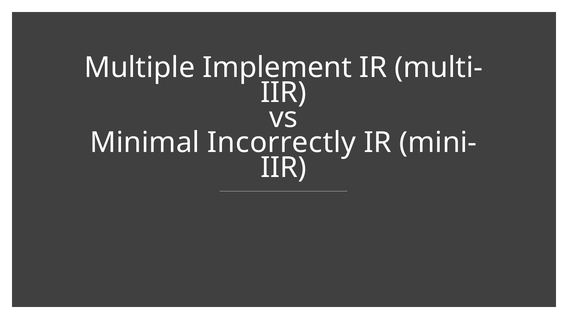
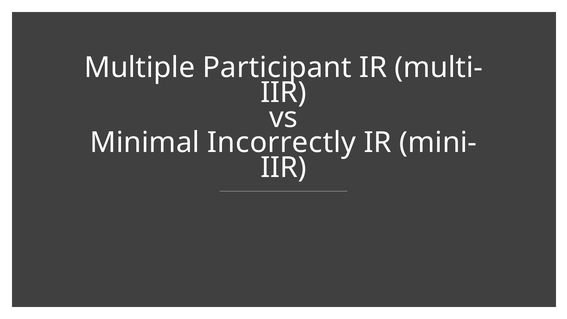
Implement: Implement -> Participant
